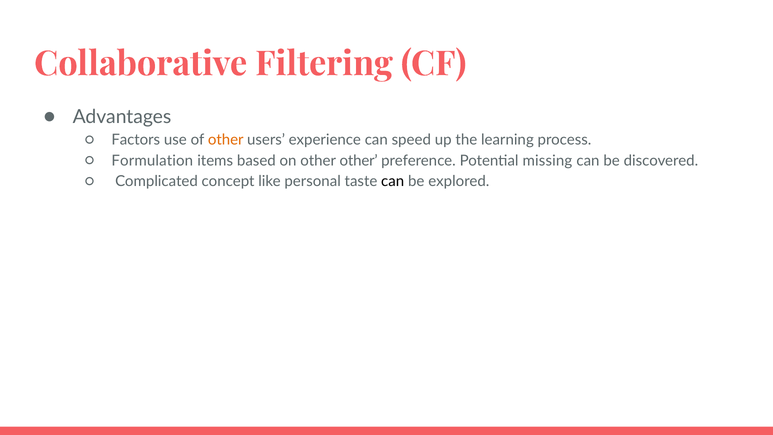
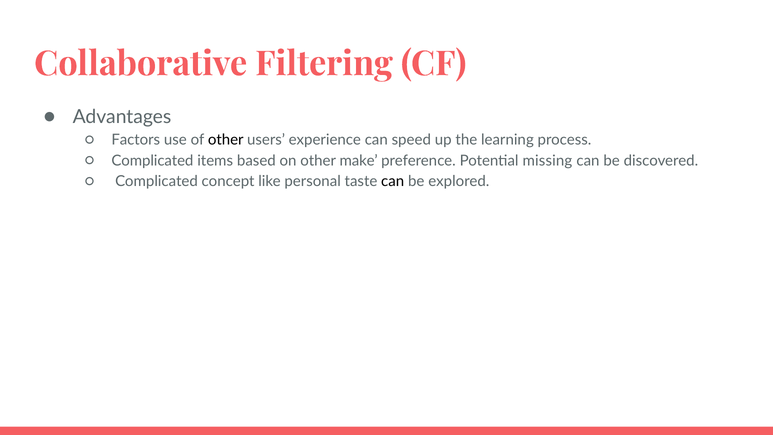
other at (226, 140) colour: orange -> black
Formulation at (152, 161): Formulation -> Complicated
other other: other -> make
